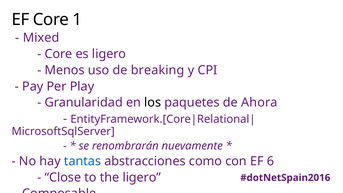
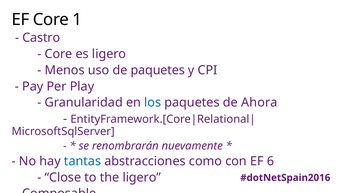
Mixed: Mixed -> Castro
de breaking: breaking -> paquetes
los colour: black -> blue
